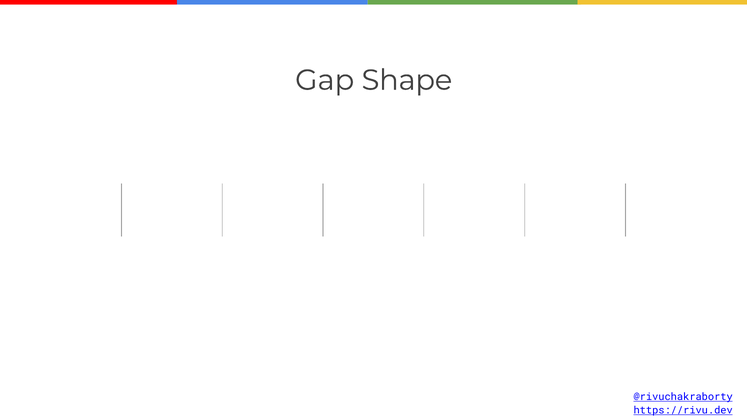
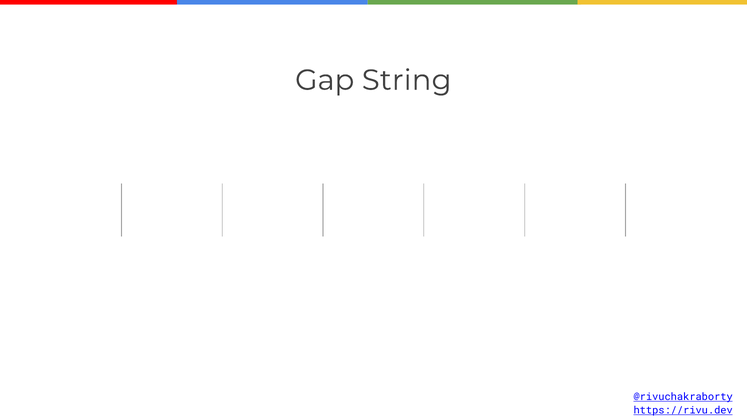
Shape: Shape -> String
